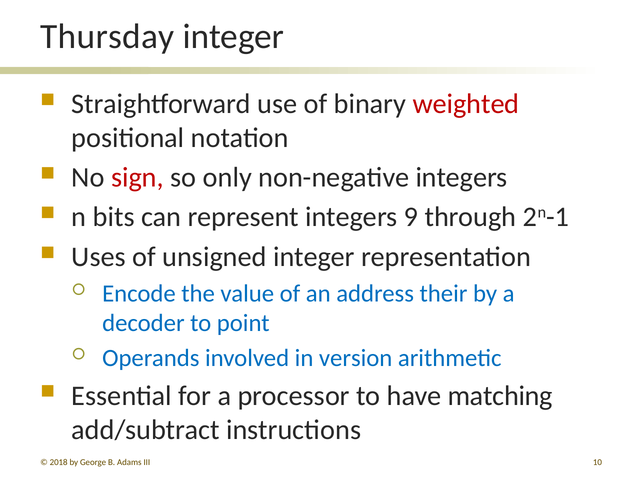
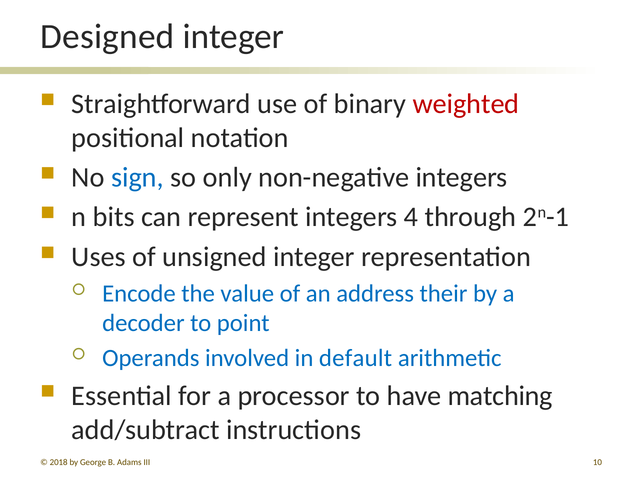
Thursday: Thursday -> Designed
sign colour: red -> blue
9: 9 -> 4
version: version -> default
